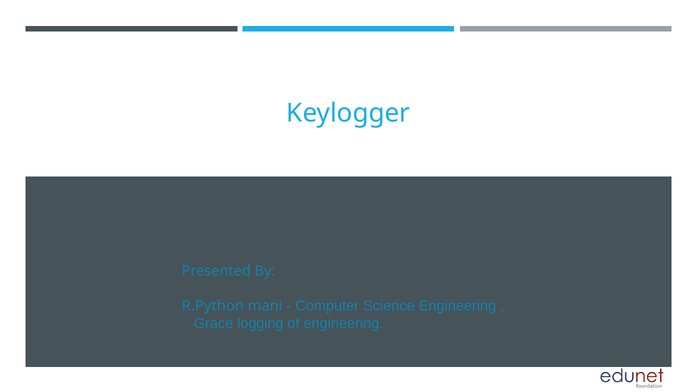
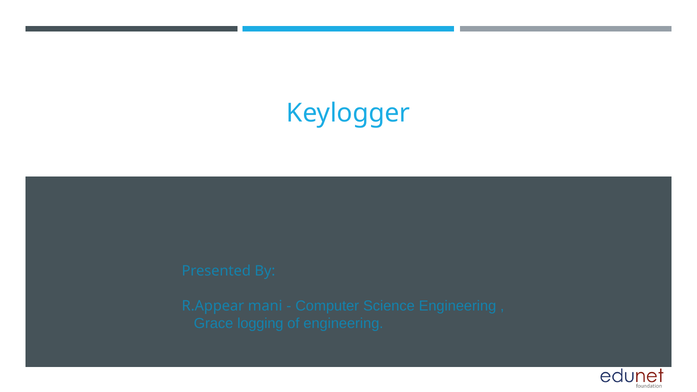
R.Python: R.Python -> R.Appear
